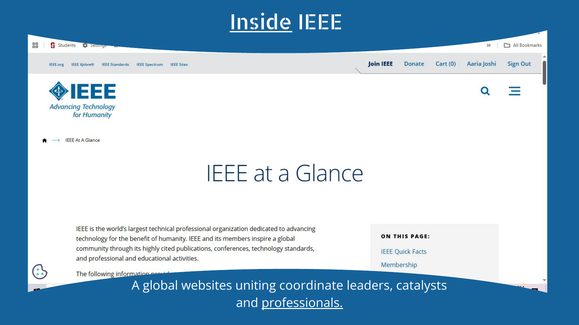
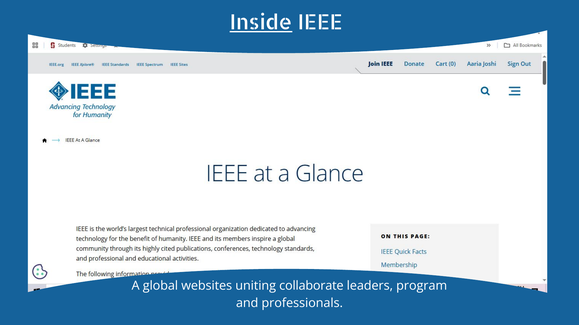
coordinate: coordinate -> collaborate
catalysts: catalysts -> program
professionals underline: present -> none
